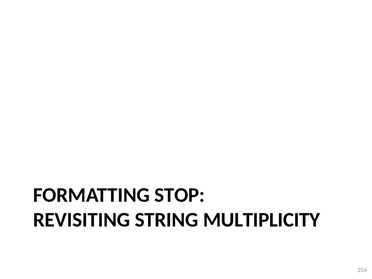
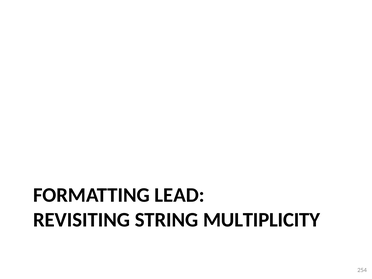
STOP: STOP -> LEAD
